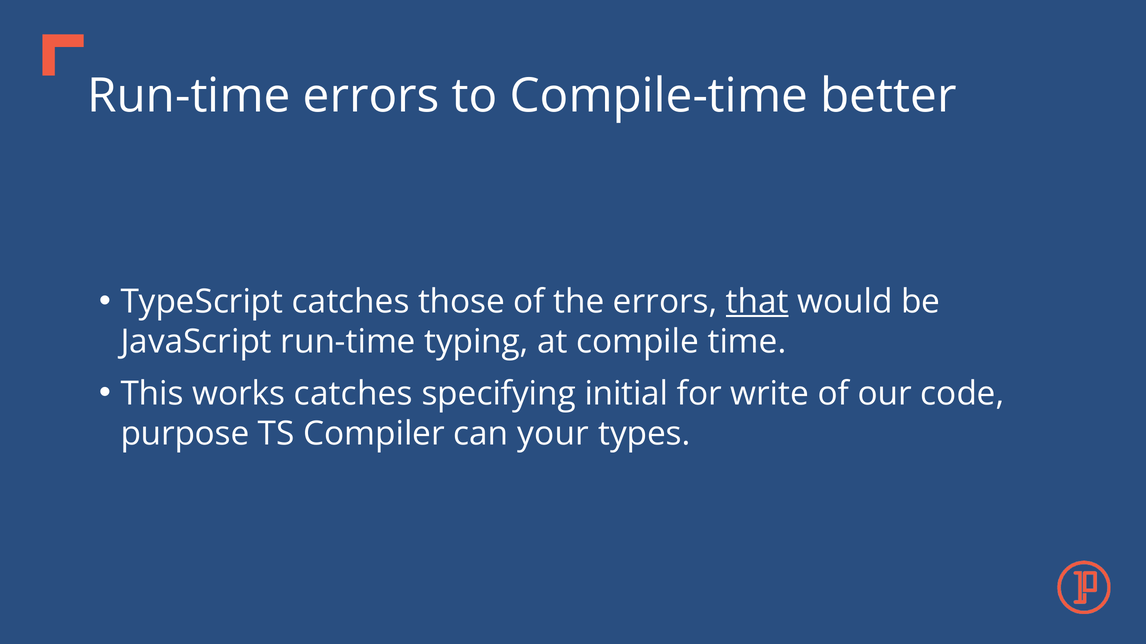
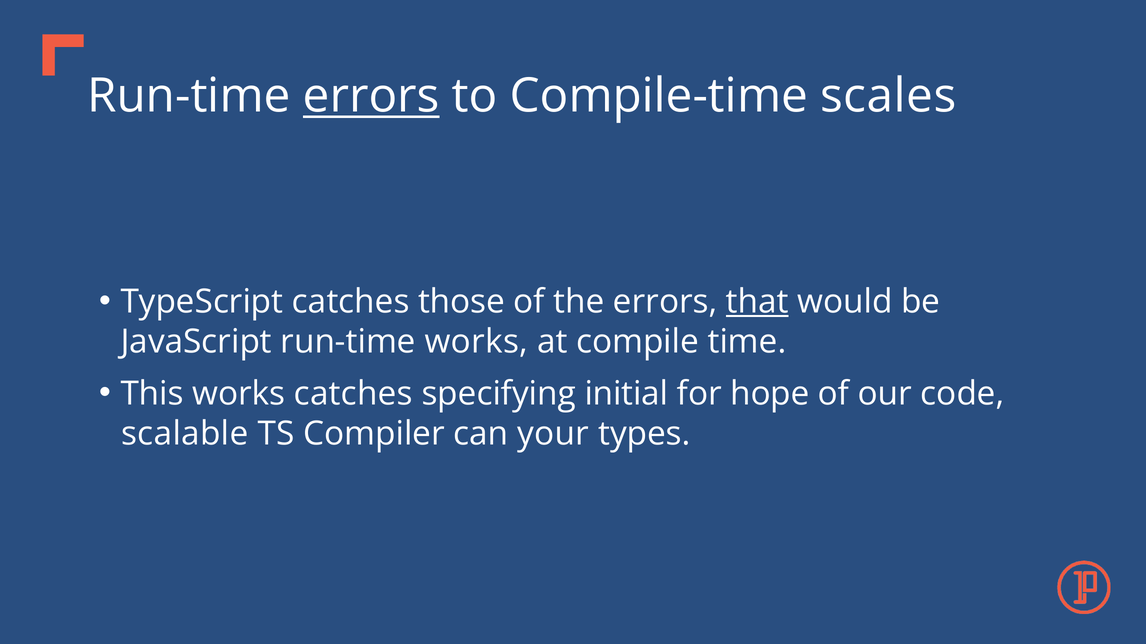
errors at (371, 96) underline: none -> present
better: better -> scales
run-time typing: typing -> works
write: write -> hope
purpose: purpose -> scalable
